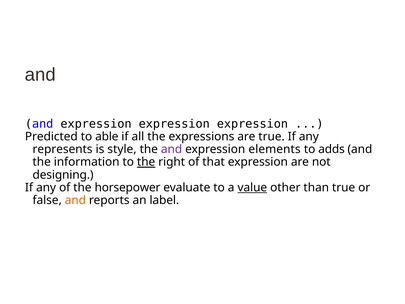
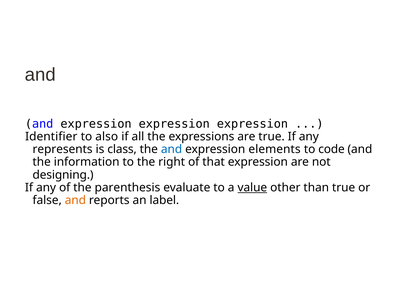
Predicted: Predicted -> Identifier
able: able -> also
style: style -> class
and at (172, 149) colour: purple -> blue
adds: adds -> code
the at (146, 162) underline: present -> none
horsepower: horsepower -> parenthesis
